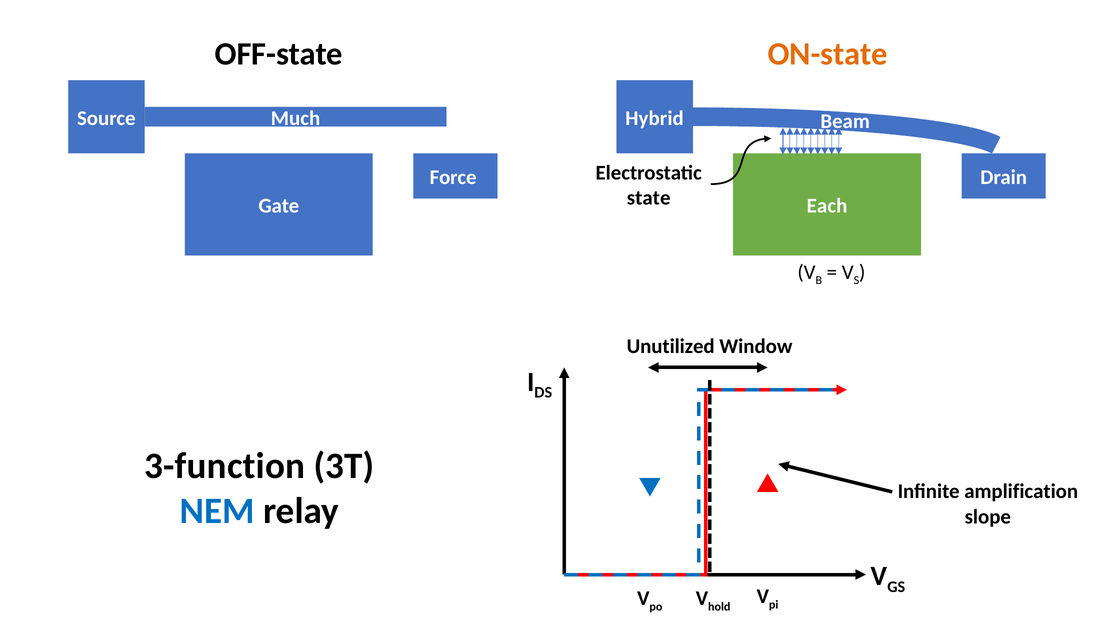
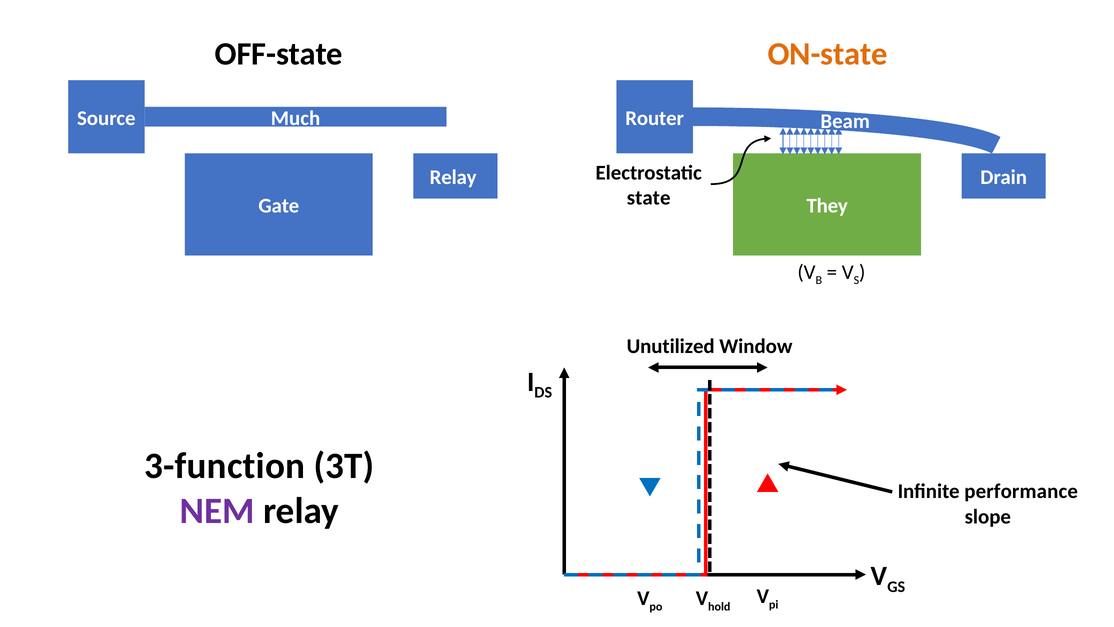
Hybrid: Hybrid -> Router
Force at (453, 177): Force -> Relay
Each: Each -> They
amplification: amplification -> performance
NEM colour: blue -> purple
